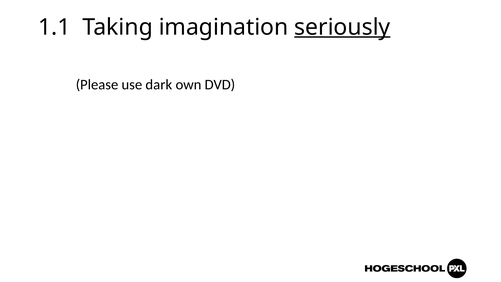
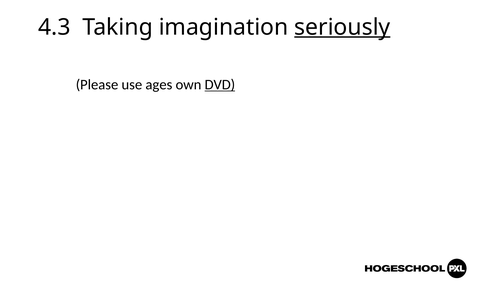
1.1: 1.1 -> 4.3
dark: dark -> ages
DVD underline: none -> present
